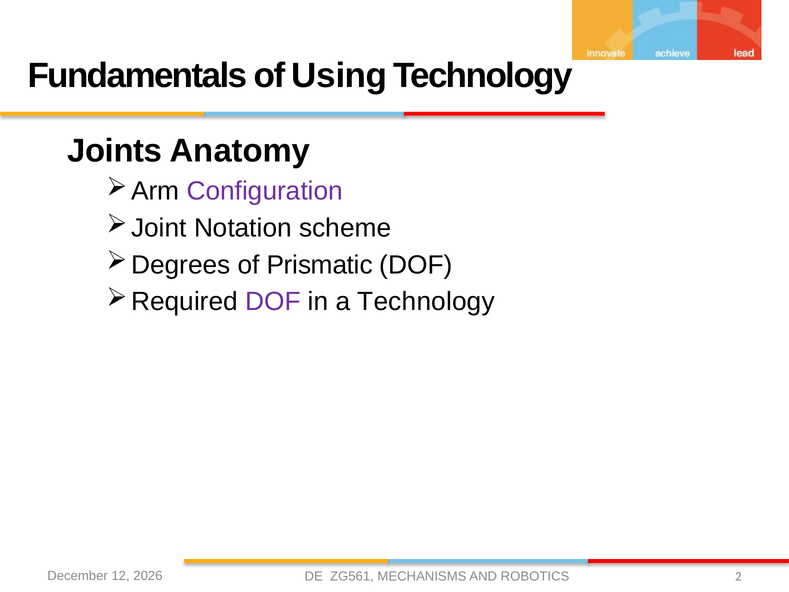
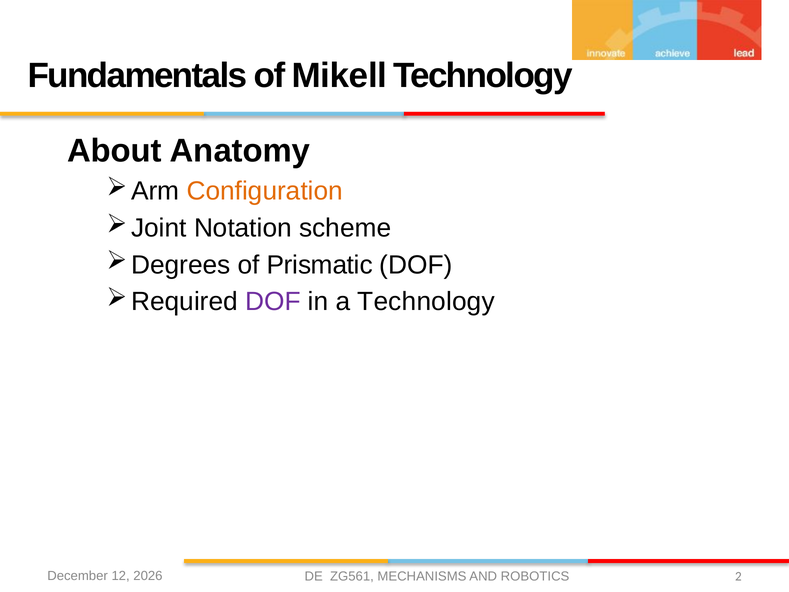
Using: Using -> Mikell
Joints: Joints -> About
Configuration colour: purple -> orange
